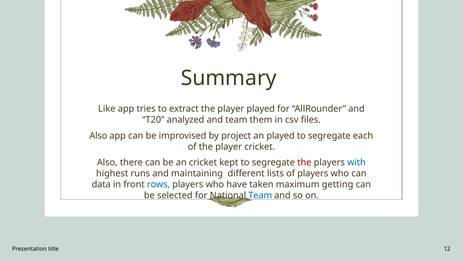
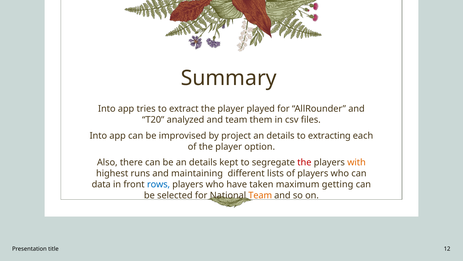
Like at (107, 109): Like -> Into
Also at (98, 135): Also -> Into
played at (281, 135): played -> details
segregate at (329, 135): segregate -> extracting
player cricket: cricket -> option
be an cricket: cricket -> details
with colour: blue -> orange
Team at (260, 195) colour: blue -> orange
